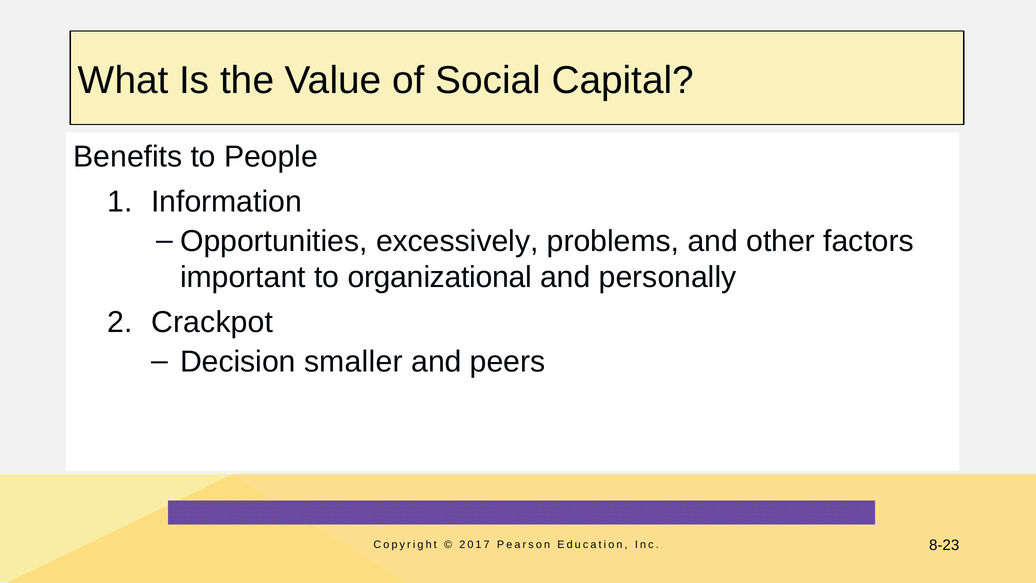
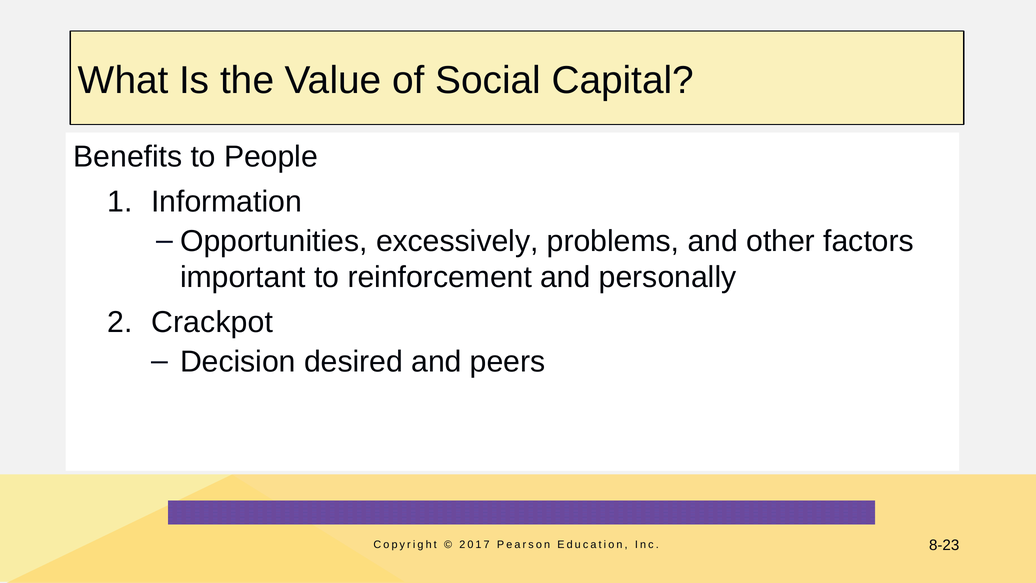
organizational: organizational -> reinforcement
smaller: smaller -> desired
